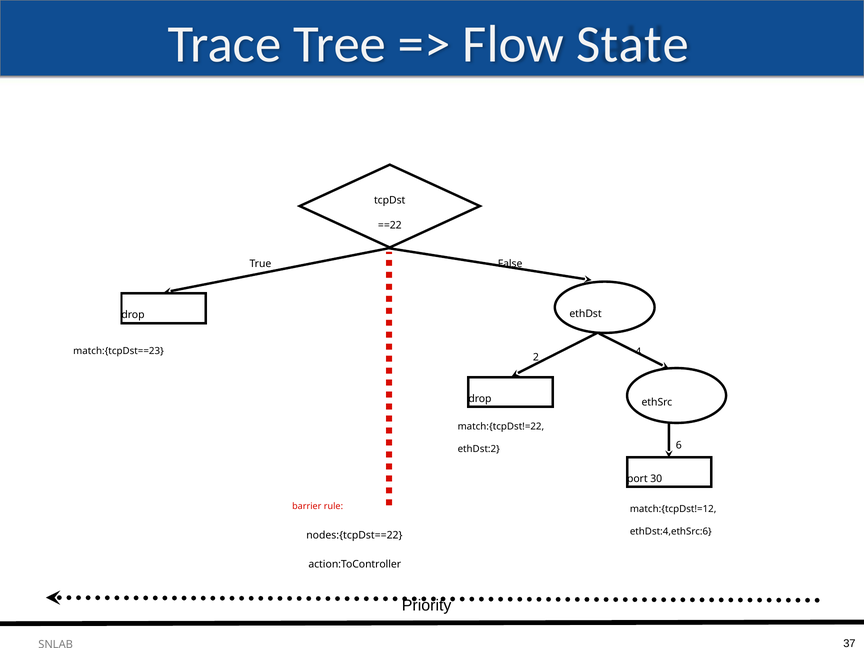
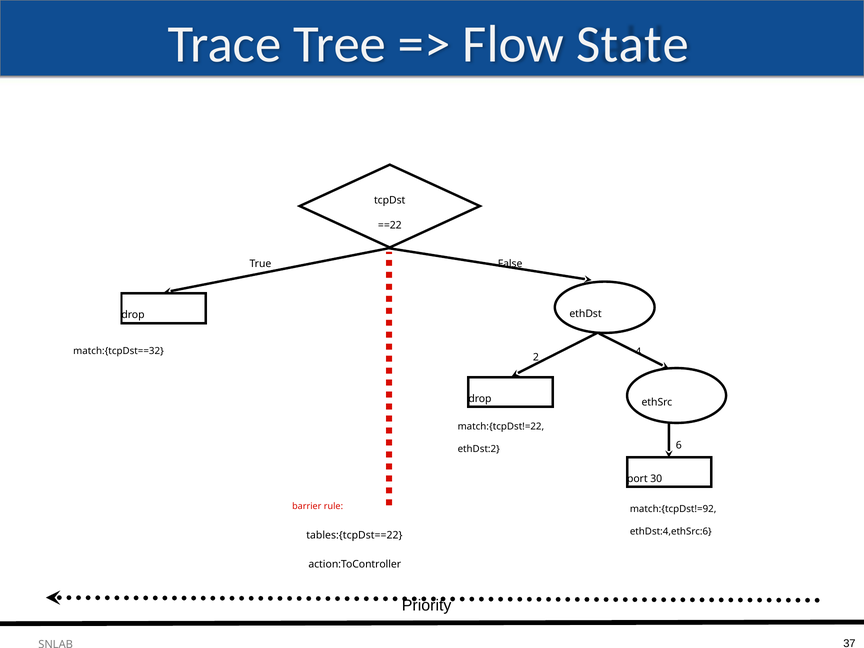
match:{tcpDst==23: match:{tcpDst==23 -> match:{tcpDst==32
match:{tcpDst!=12: match:{tcpDst!=12 -> match:{tcpDst!=92
nodes:{tcpDst==22: nodes:{tcpDst==22 -> tables:{tcpDst==22
